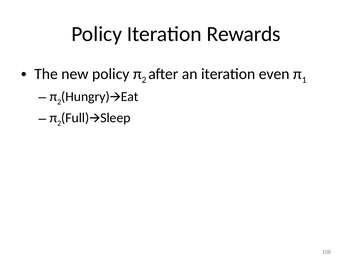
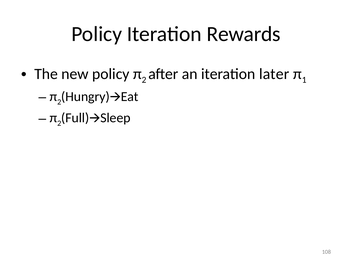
even: even -> later
